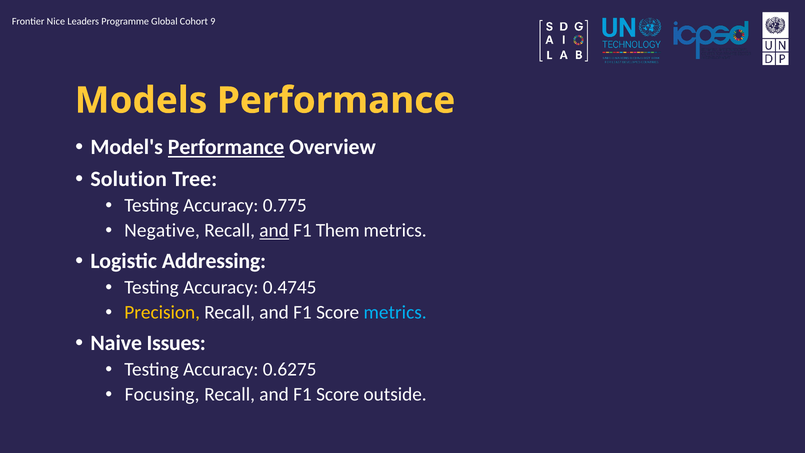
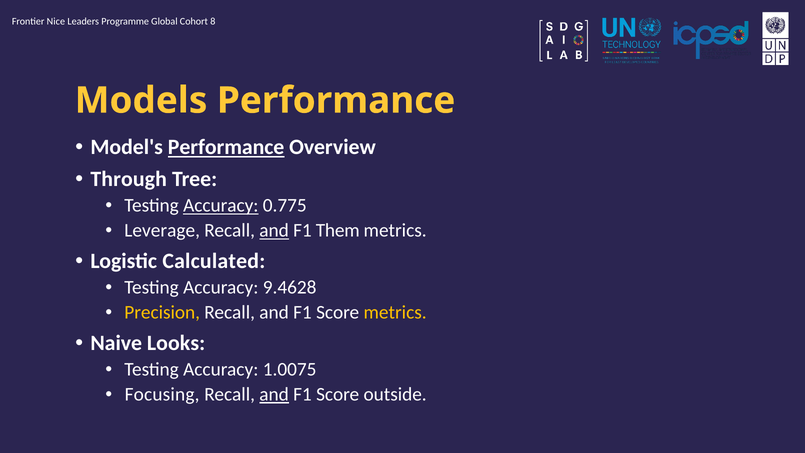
9: 9 -> 8
Solution: Solution -> Through
Accuracy at (221, 205) underline: none -> present
Negative: Negative -> Leverage
Addressing: Addressing -> Calculated
0.4745: 0.4745 -> 9.4628
metrics at (395, 312) colour: light blue -> yellow
Issues: Issues -> Looks
0.6275: 0.6275 -> 1.0075
and at (274, 394) underline: none -> present
